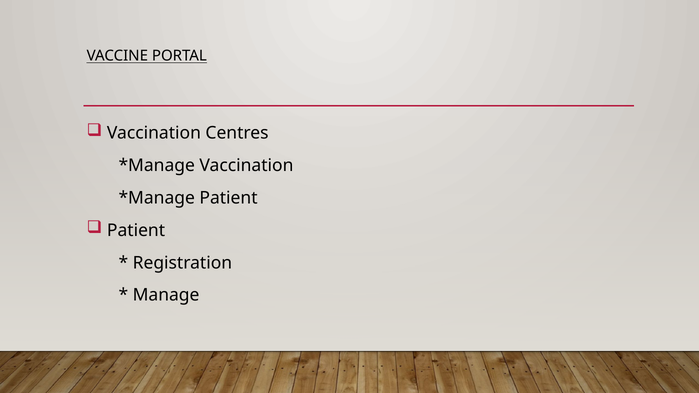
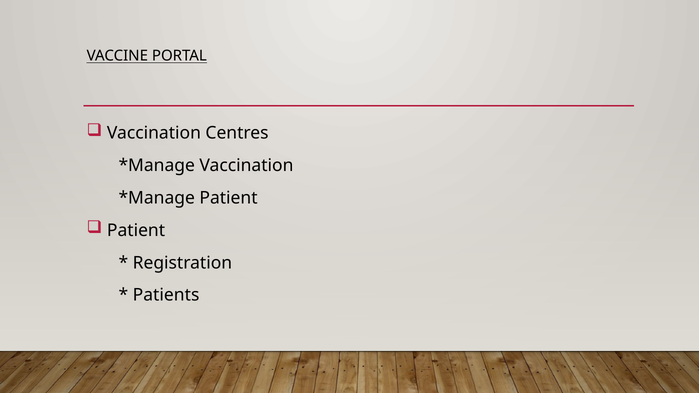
Manage: Manage -> Patients
